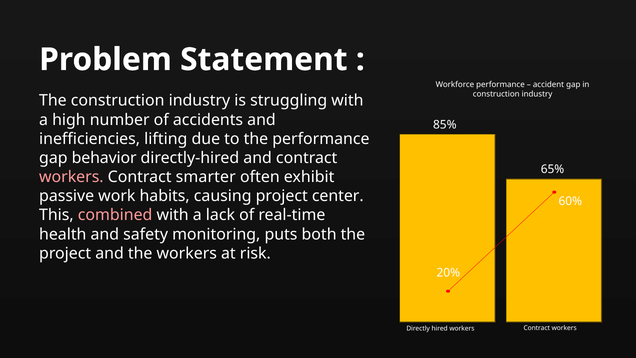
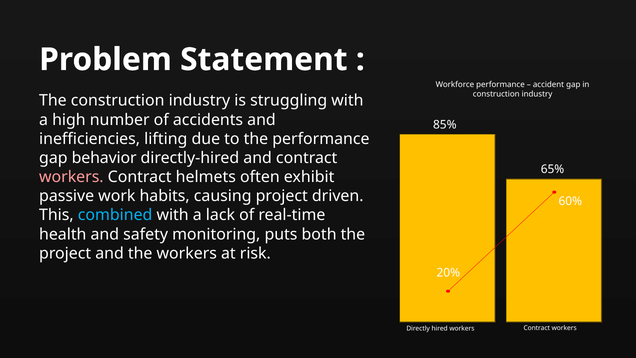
smarter: smarter -> helmets
center: center -> driven
combined colour: pink -> light blue
